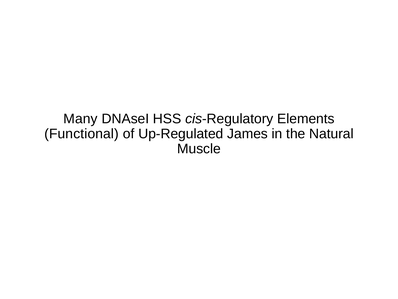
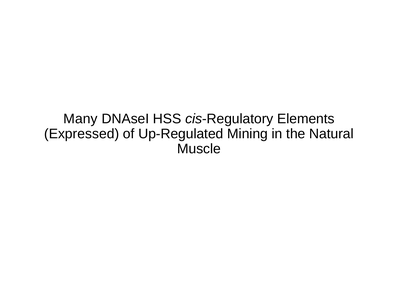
Functional: Functional -> Expressed
James: James -> Mining
